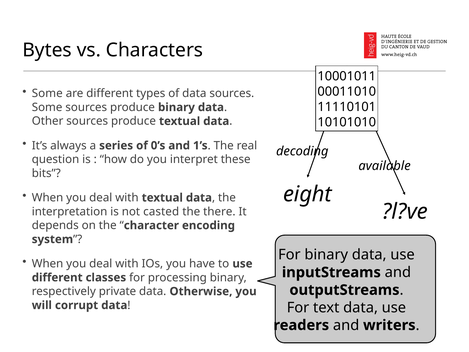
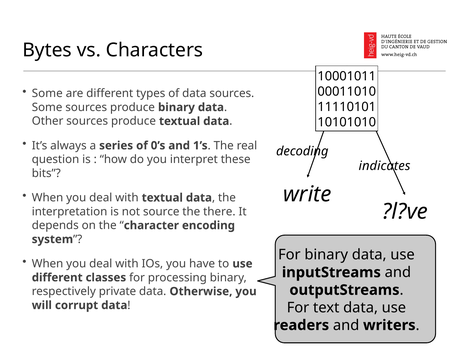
available: available -> indicates
eight: eight -> write
casted: casted -> source
